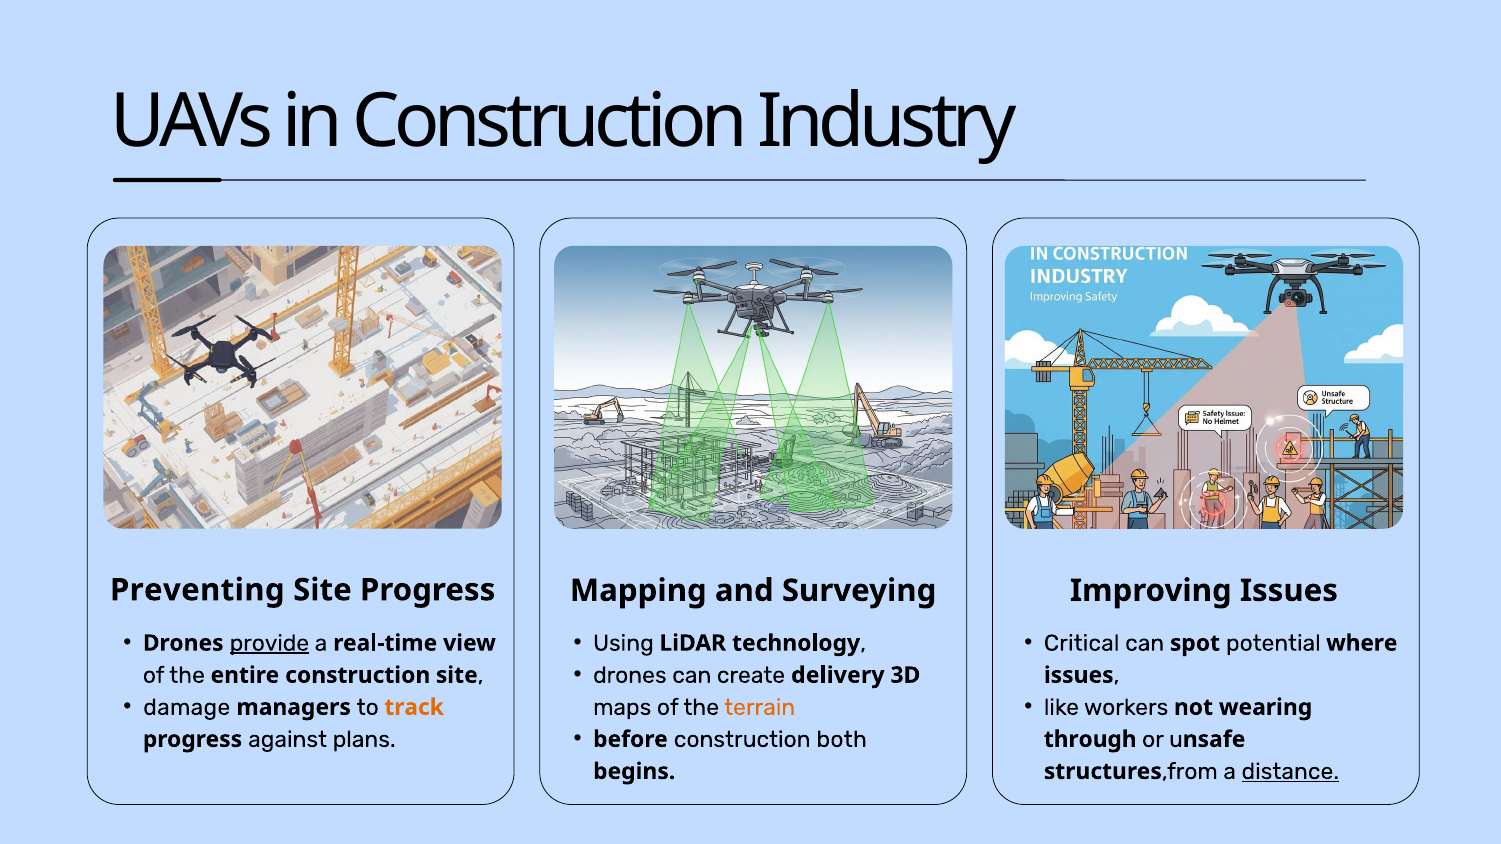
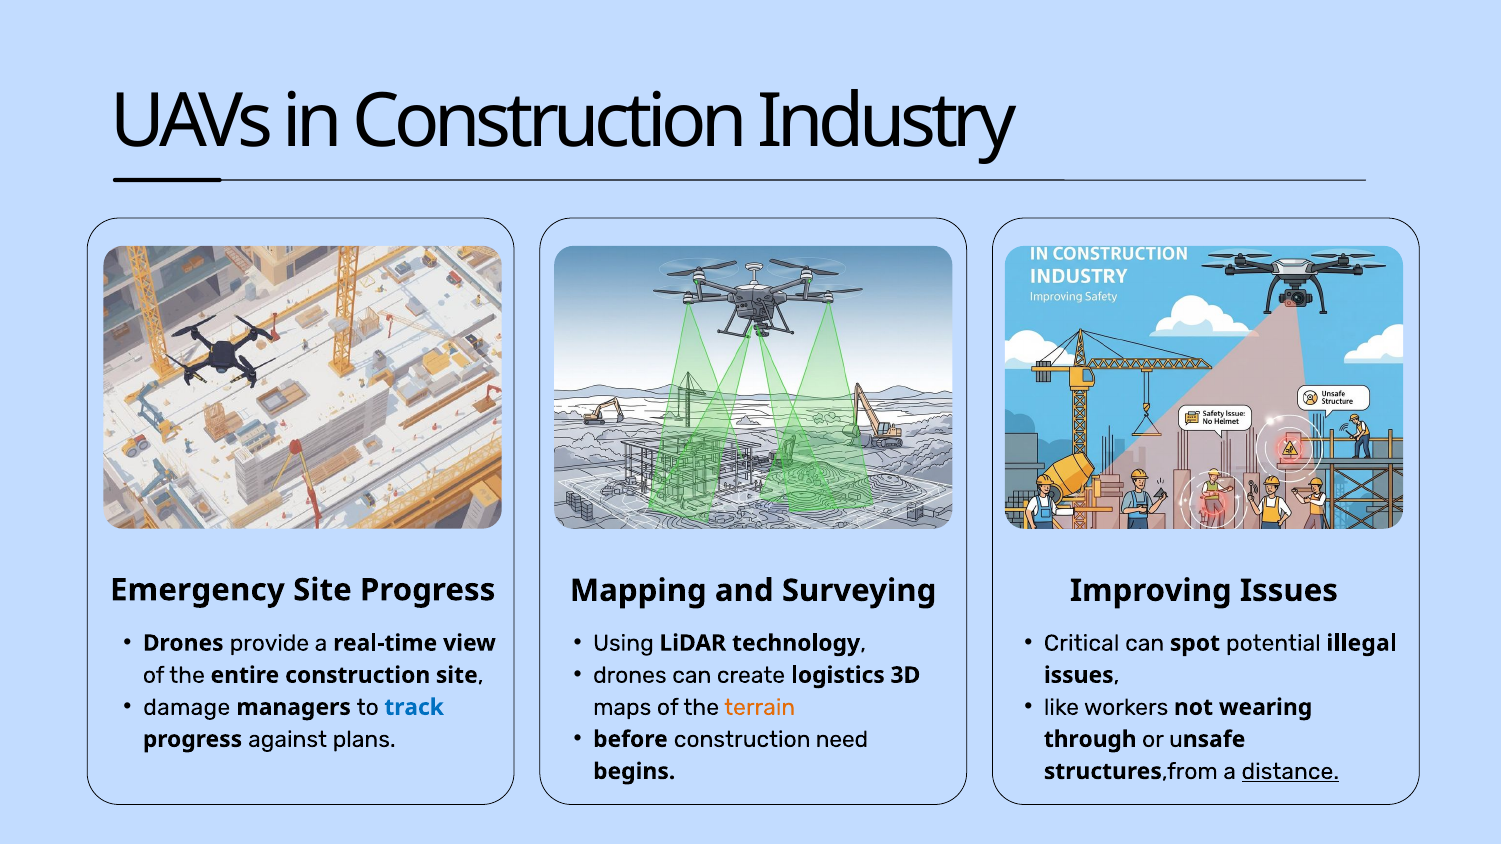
Preventing: Preventing -> Emergency
provide underline: present -> none
where: where -> illegal
delivery: delivery -> logistics
track colour: orange -> blue
both: both -> need
